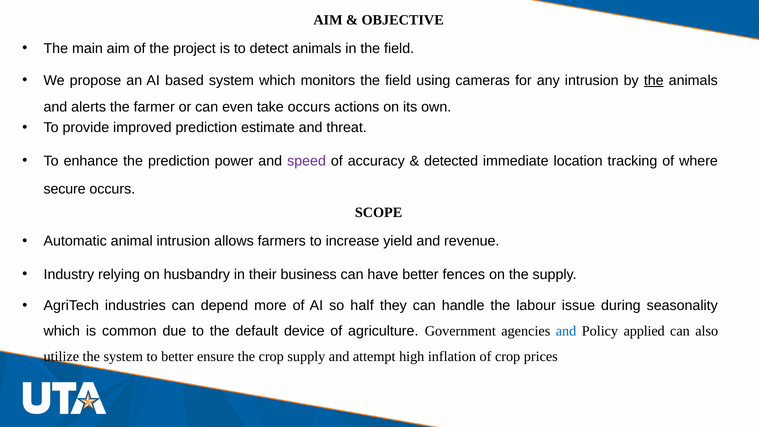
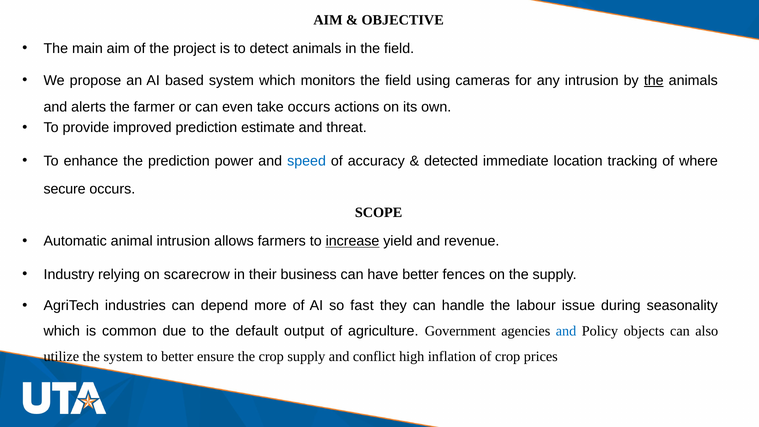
speed colour: purple -> blue
increase underline: none -> present
husbandry: husbandry -> scarecrow
half: half -> fast
device: device -> output
applied: applied -> objects
attempt: attempt -> conflict
